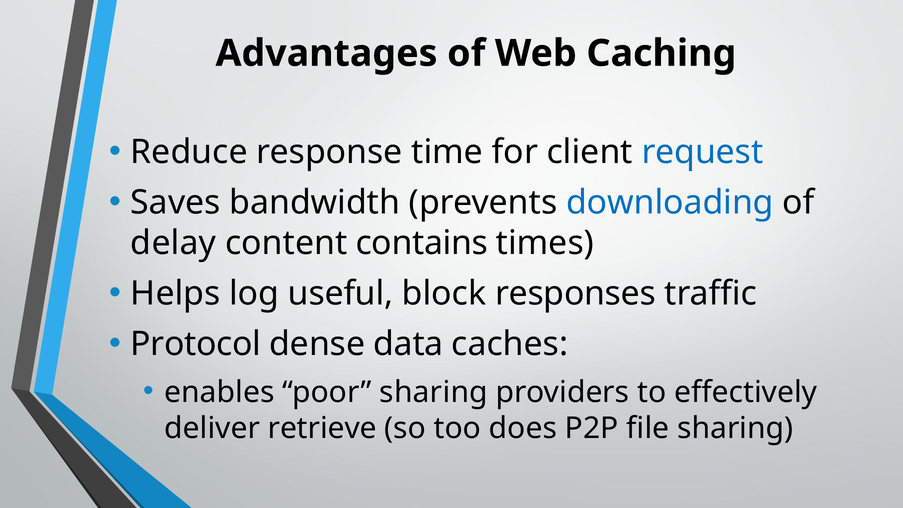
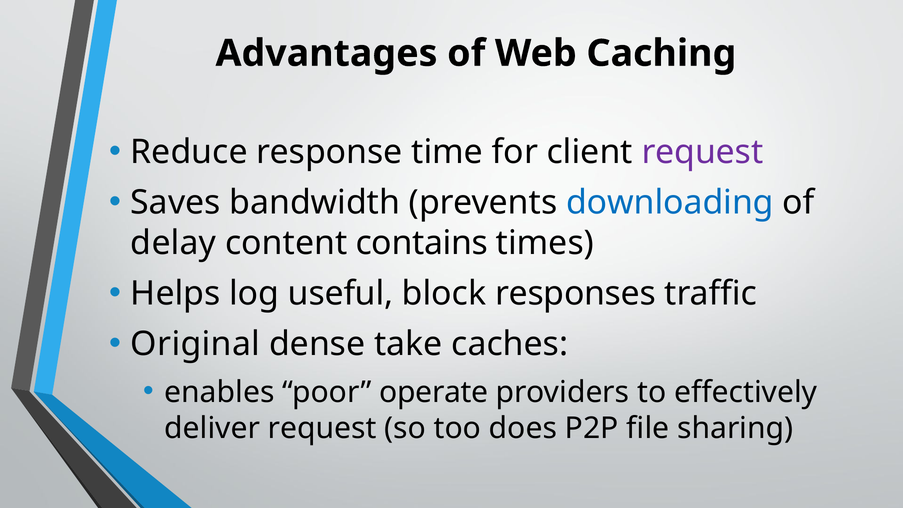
request at (702, 152) colour: blue -> purple
Protocol: Protocol -> Original
data: data -> take
poor sharing: sharing -> operate
deliver retrieve: retrieve -> request
